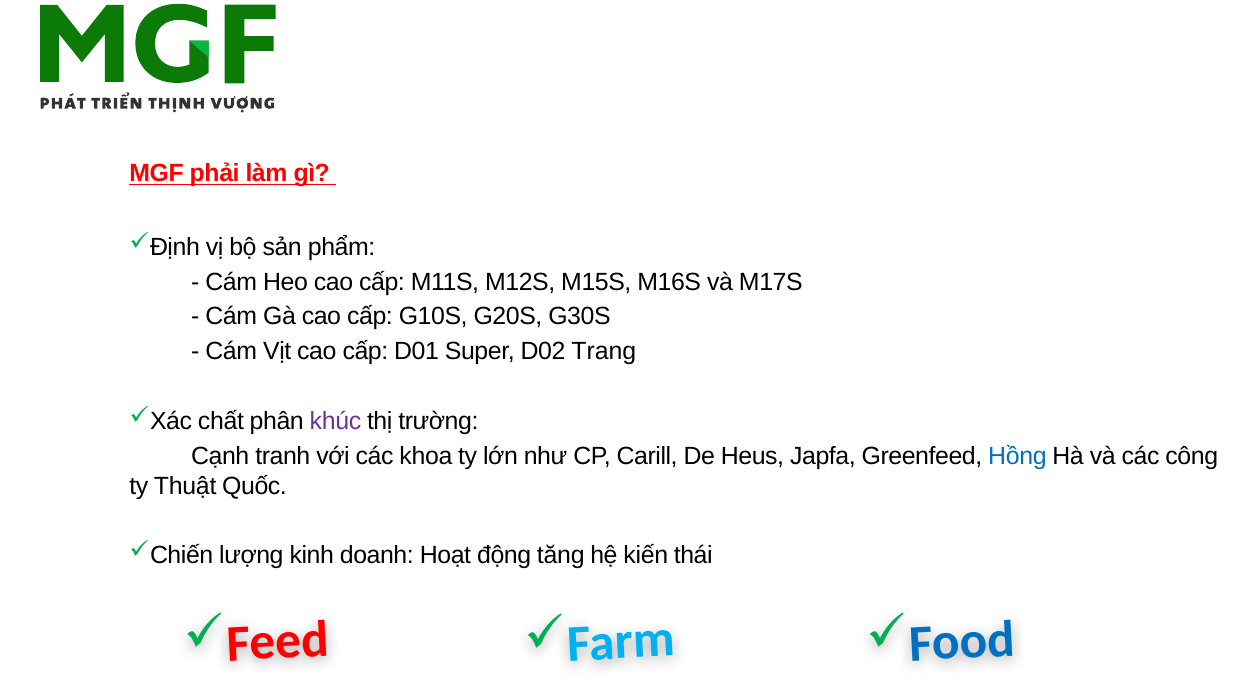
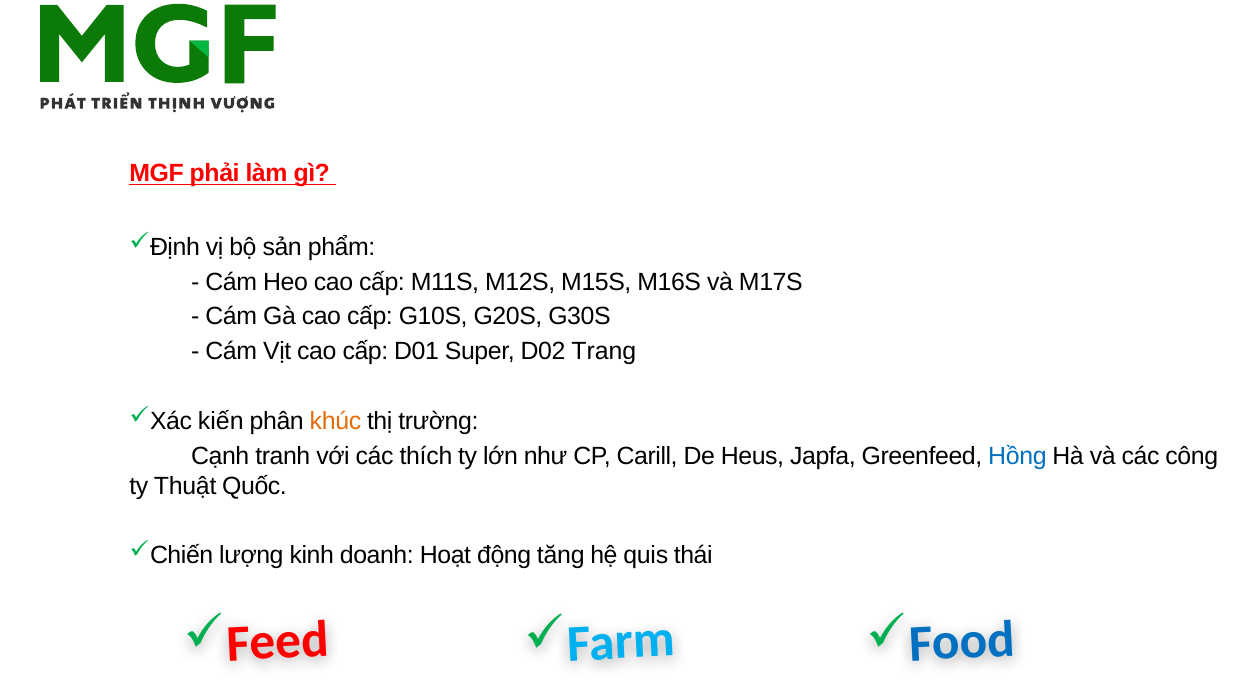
chất: chất -> kiến
khúc colour: purple -> orange
khoa: khoa -> thích
kiến: kiến -> quis
